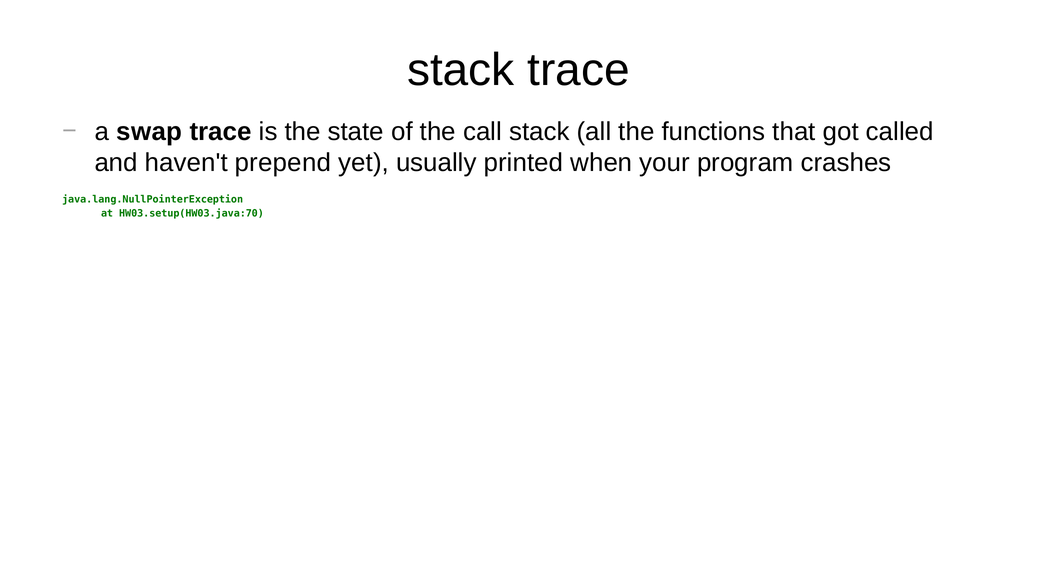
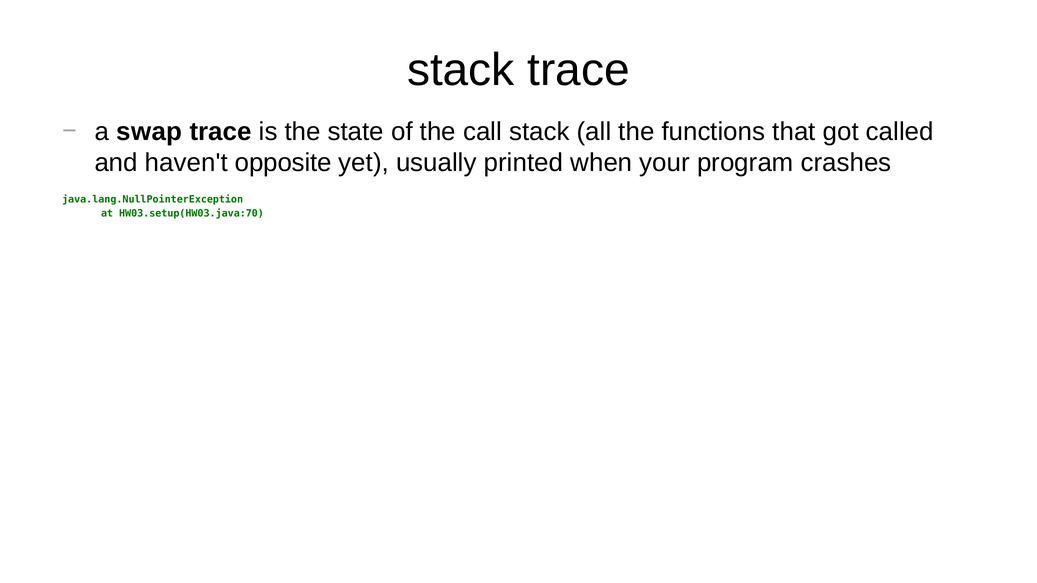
prepend: prepend -> opposite
